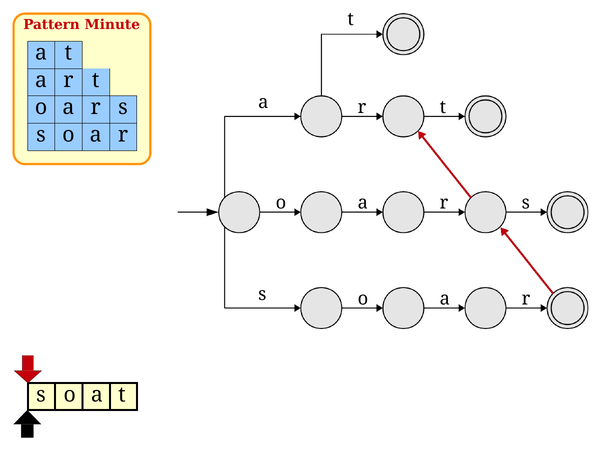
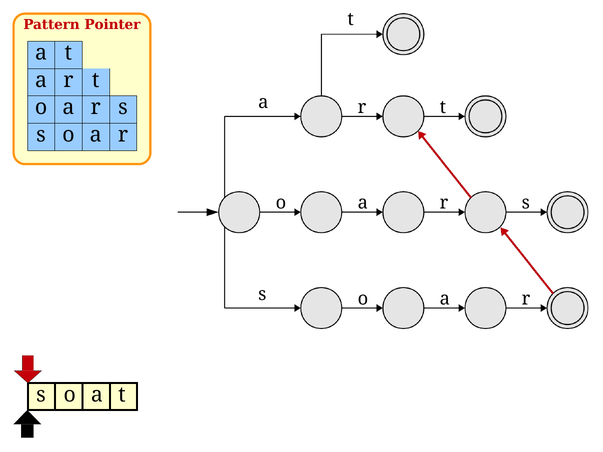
Minute: Minute -> Pointer
